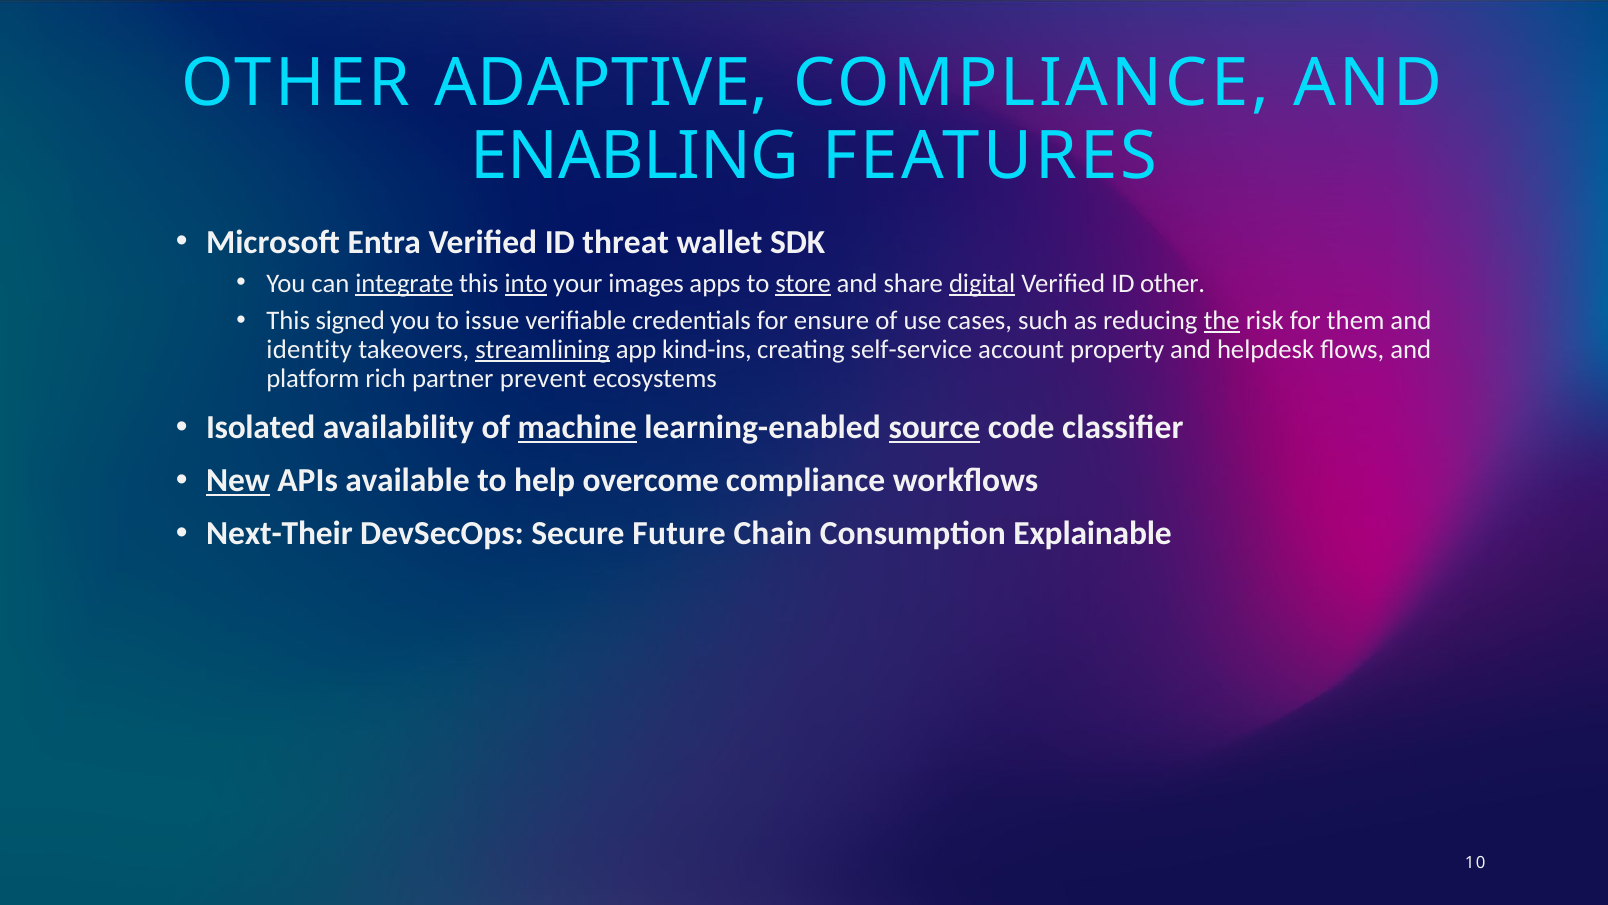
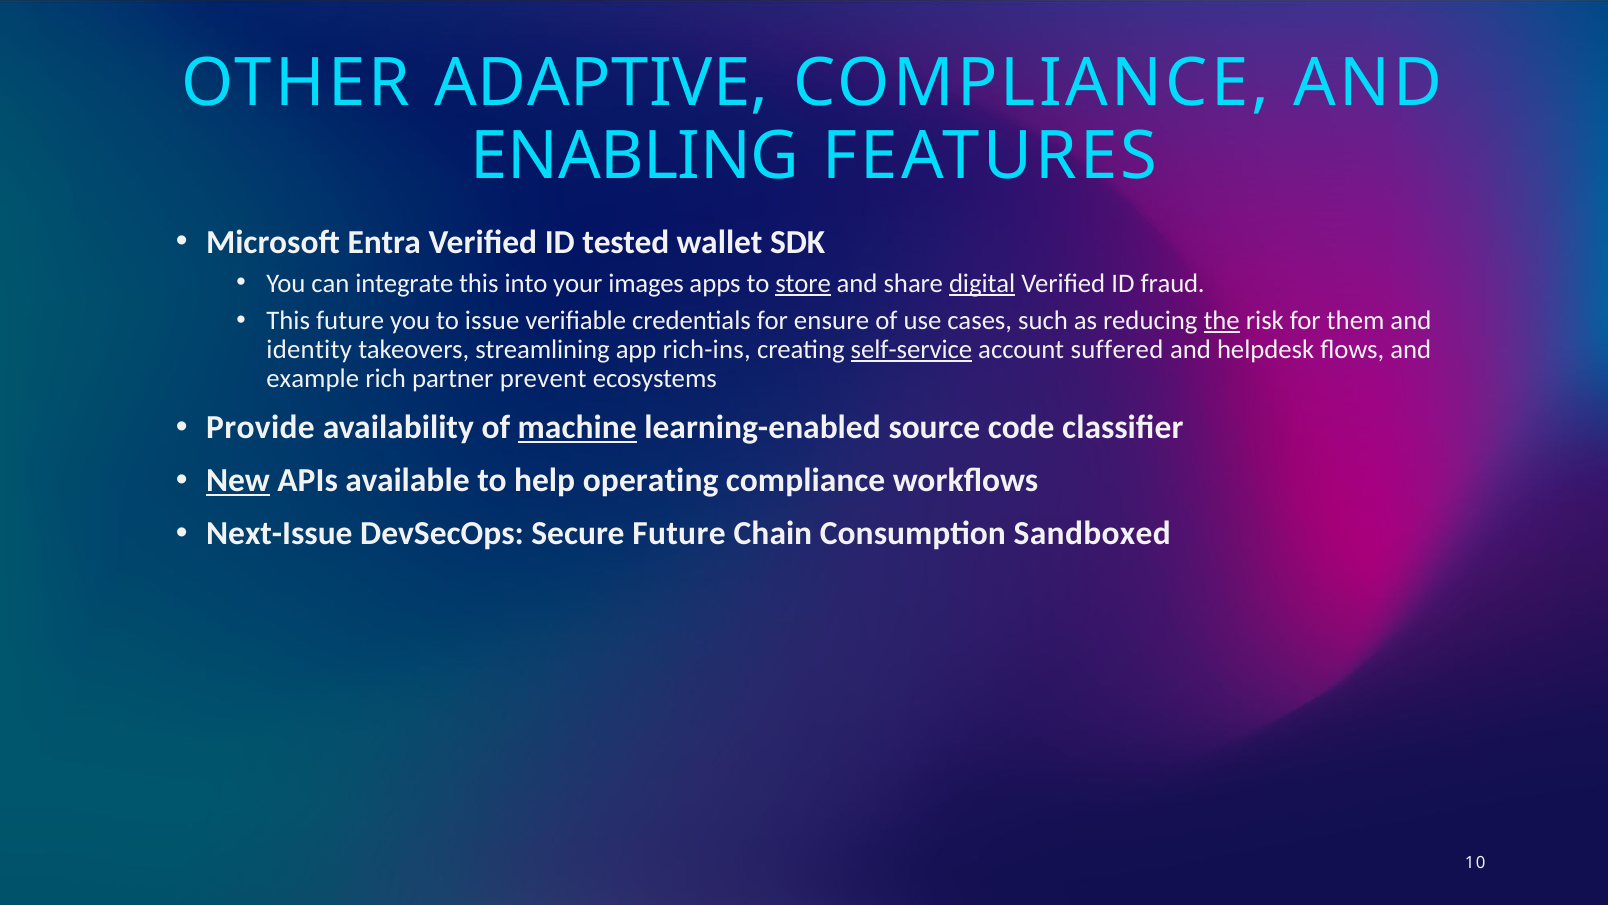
threat: threat -> tested
integrate underline: present -> none
into underline: present -> none
ID other: other -> fraud
This signed: signed -> future
streamlining underline: present -> none
kind-ins: kind-ins -> rich-ins
self-service underline: none -> present
property: property -> suffered
platform: platform -> example
Isolated: Isolated -> Provide
source underline: present -> none
overcome: overcome -> operating
Next-Their: Next-Their -> Next-Issue
Explainable: Explainable -> Sandboxed
